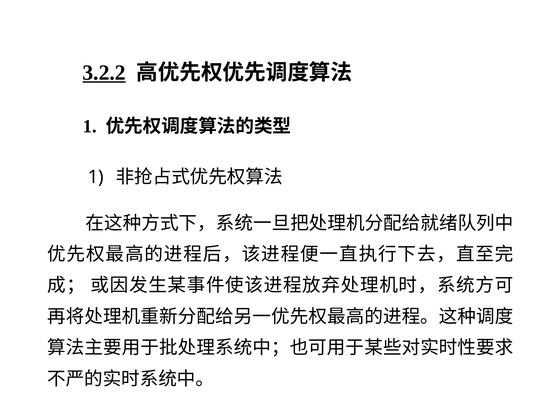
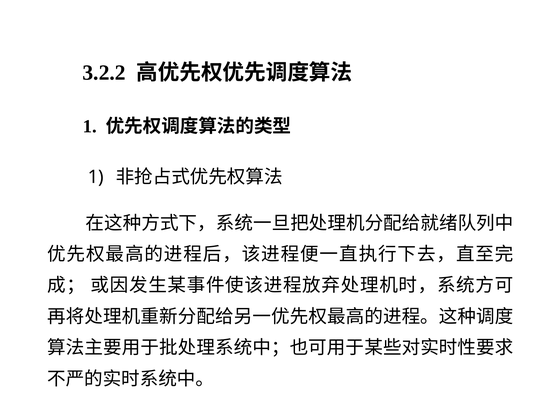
3.2.2 underline: present -> none
